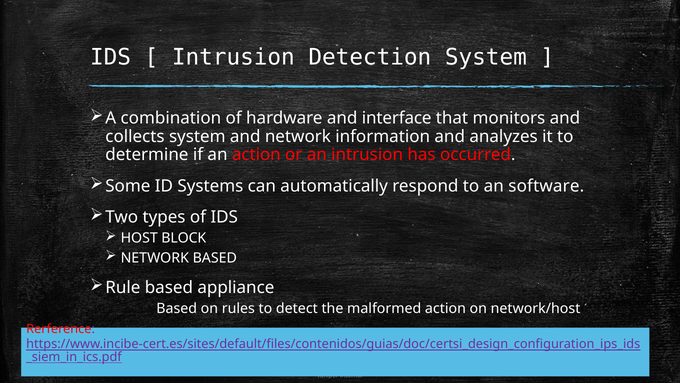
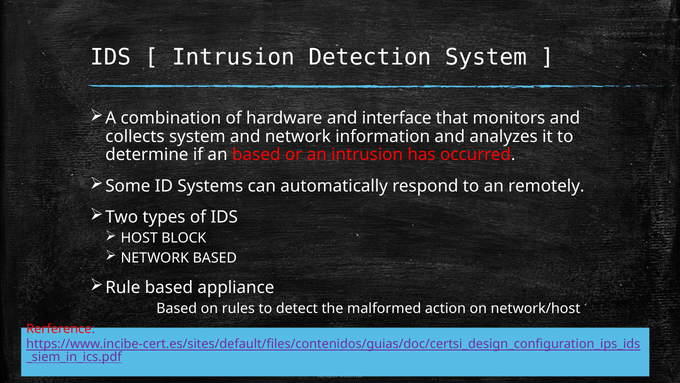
an action: action -> based
software: software -> remotely
